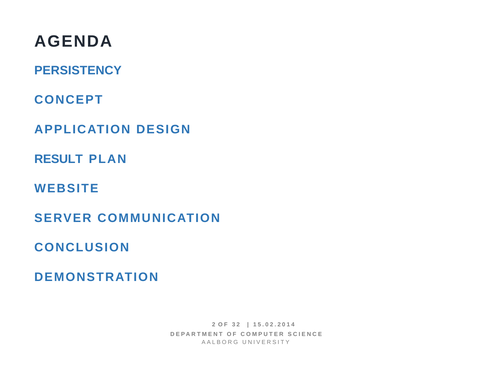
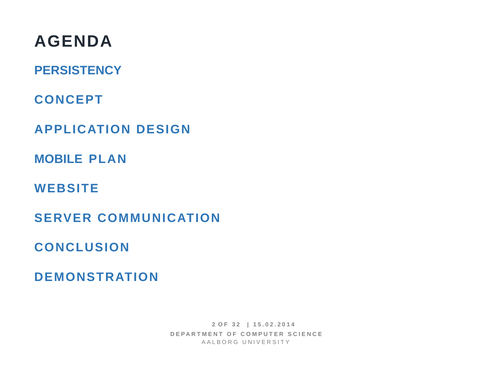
RESULT: RESULT -> MOBILE
